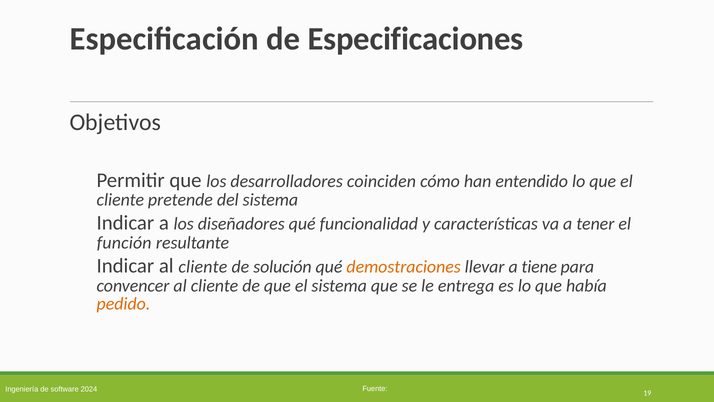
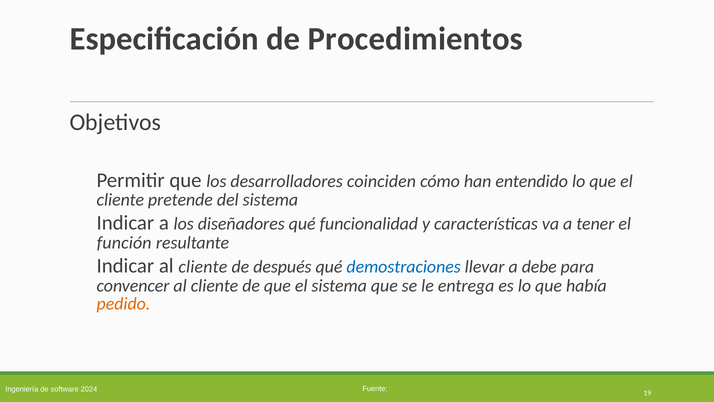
Especificaciones: Especificaciones -> Procedimientos
solución: solución -> después
demostraciones colour: orange -> blue
tiene: tiene -> debe
